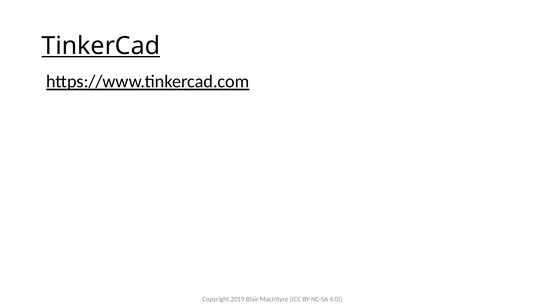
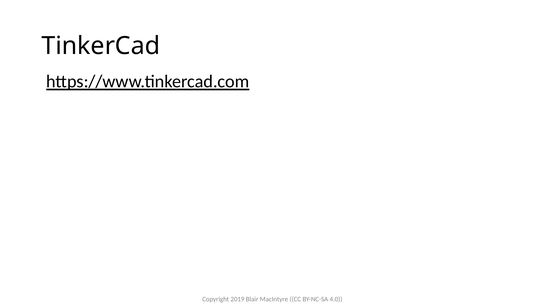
TinkerCad underline: present -> none
